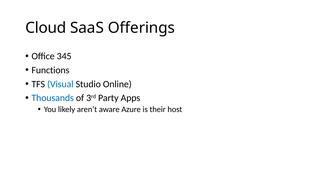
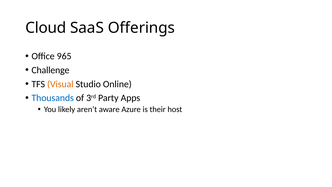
345: 345 -> 965
Functions: Functions -> Challenge
Visual colour: blue -> orange
